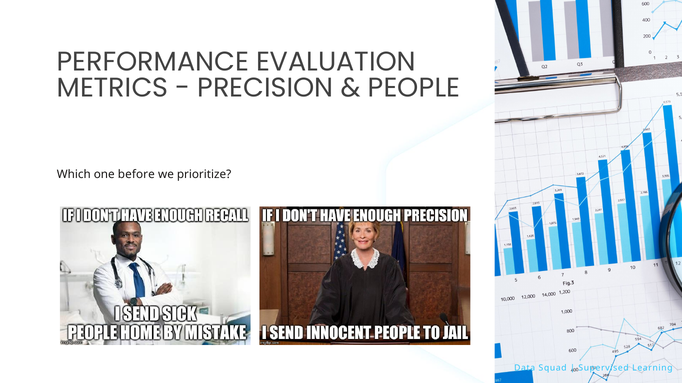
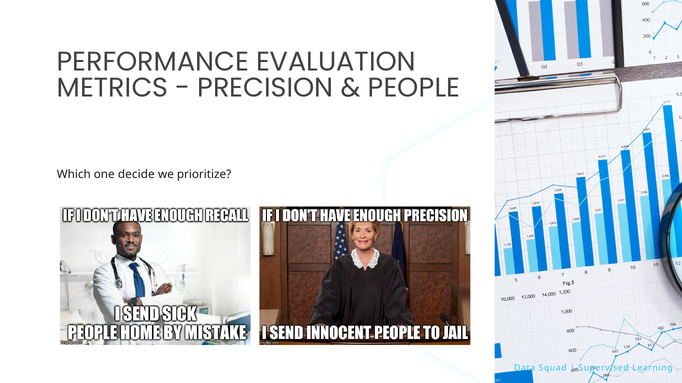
before: before -> decide
